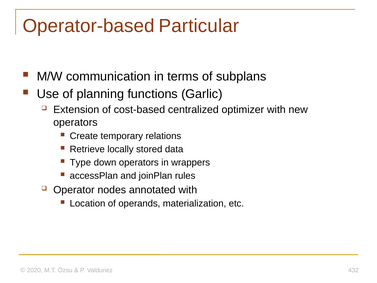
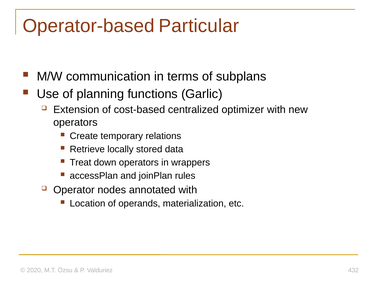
Type: Type -> Treat
